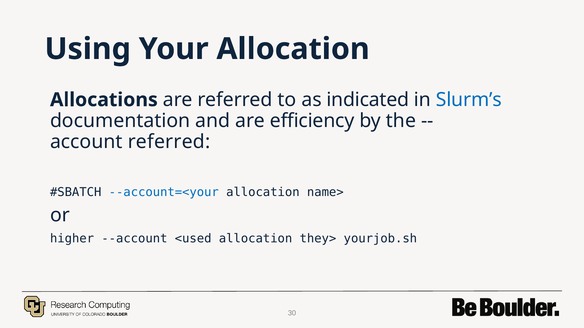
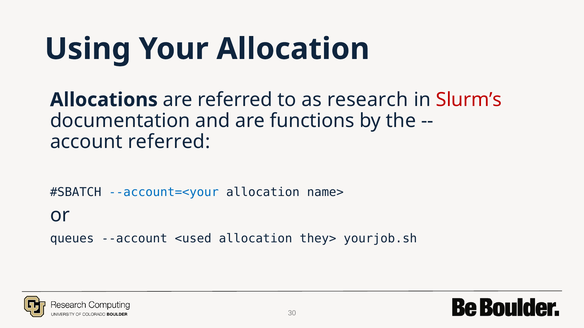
indicated: indicated -> research
Slurm’s colour: blue -> red
efficiency: efficiency -> functions
higher: higher -> queues
